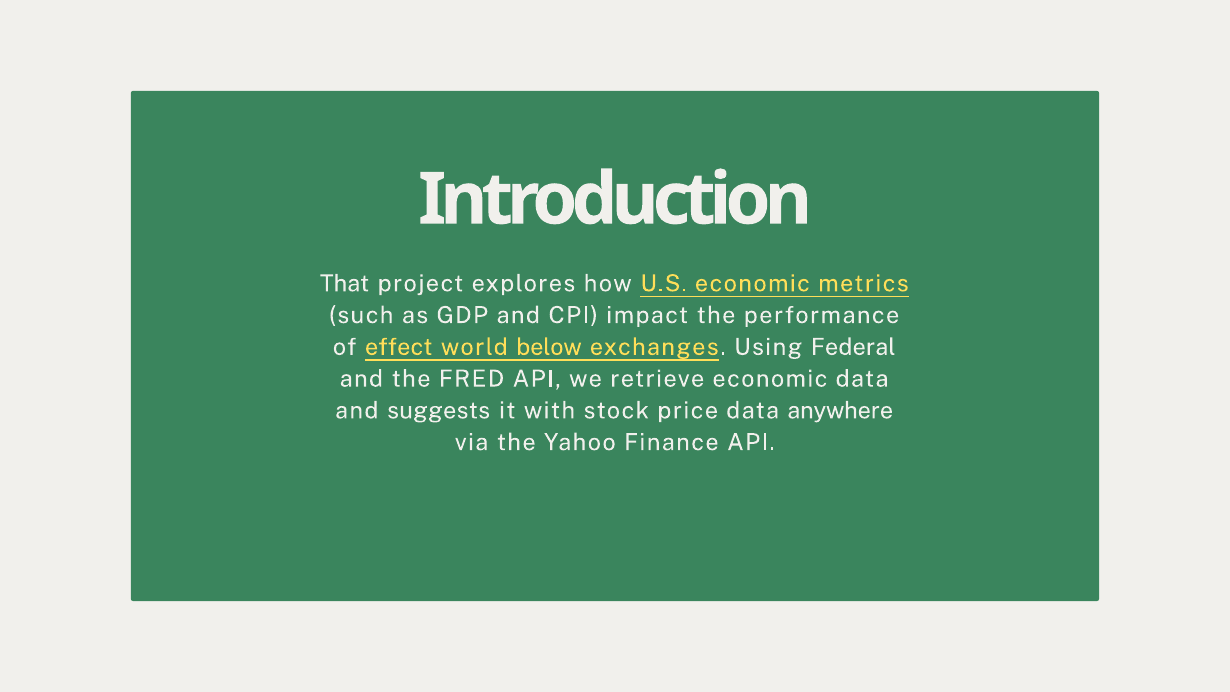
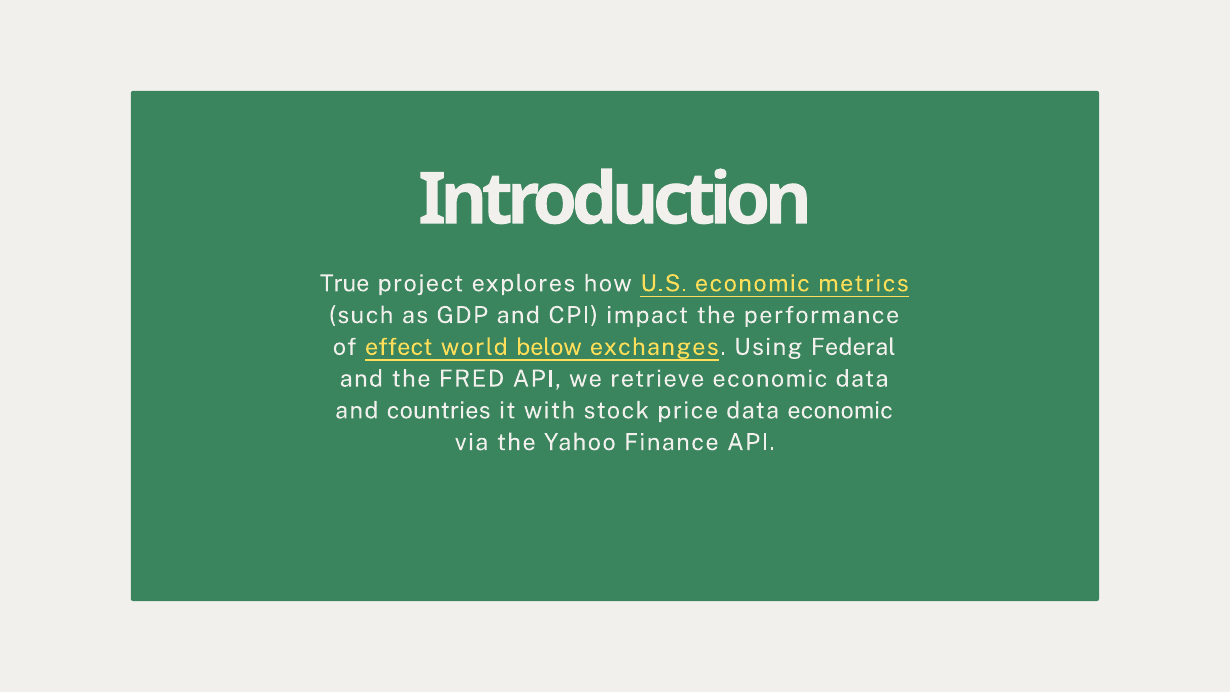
That: That -> True
suggests: suggests -> countries
data anywhere: anywhere -> economic
